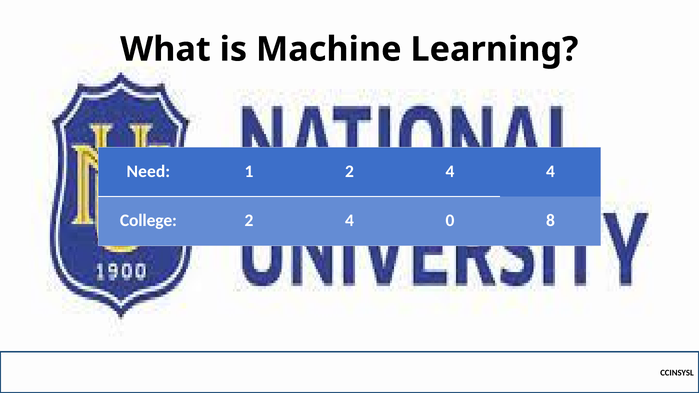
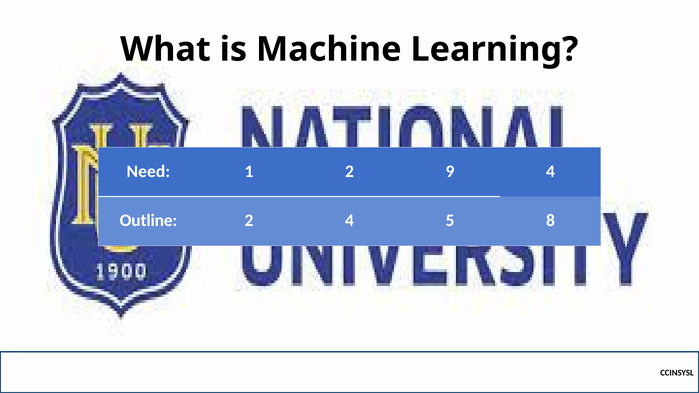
1 2 4: 4 -> 9
College: College -> Outline
0: 0 -> 5
